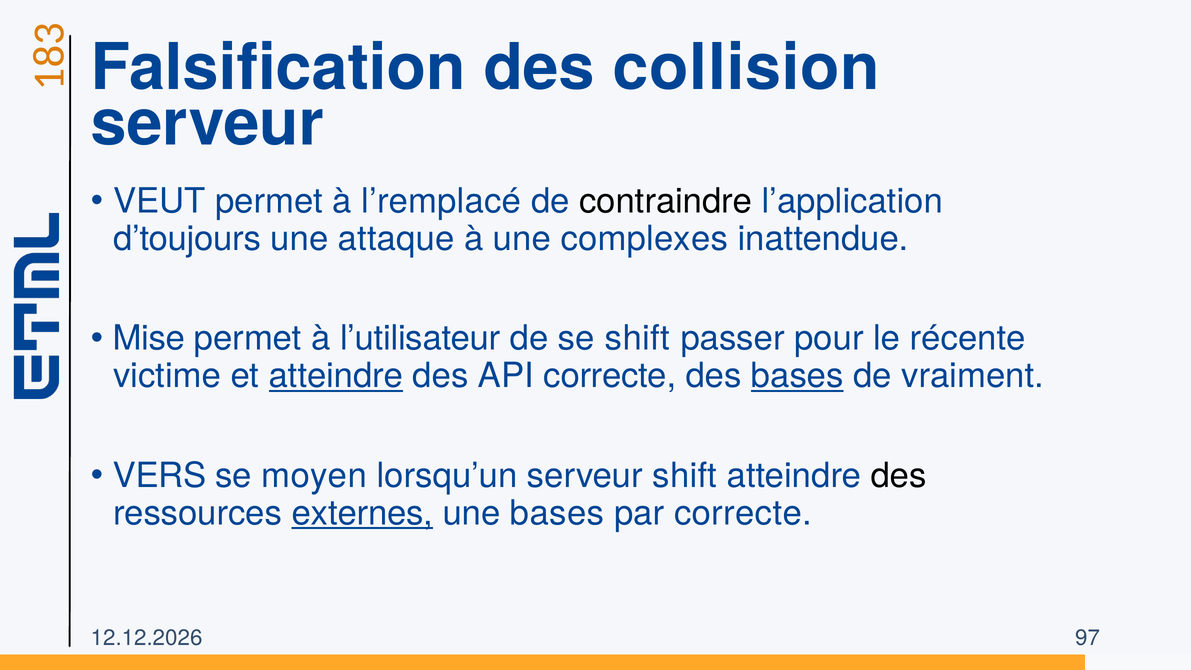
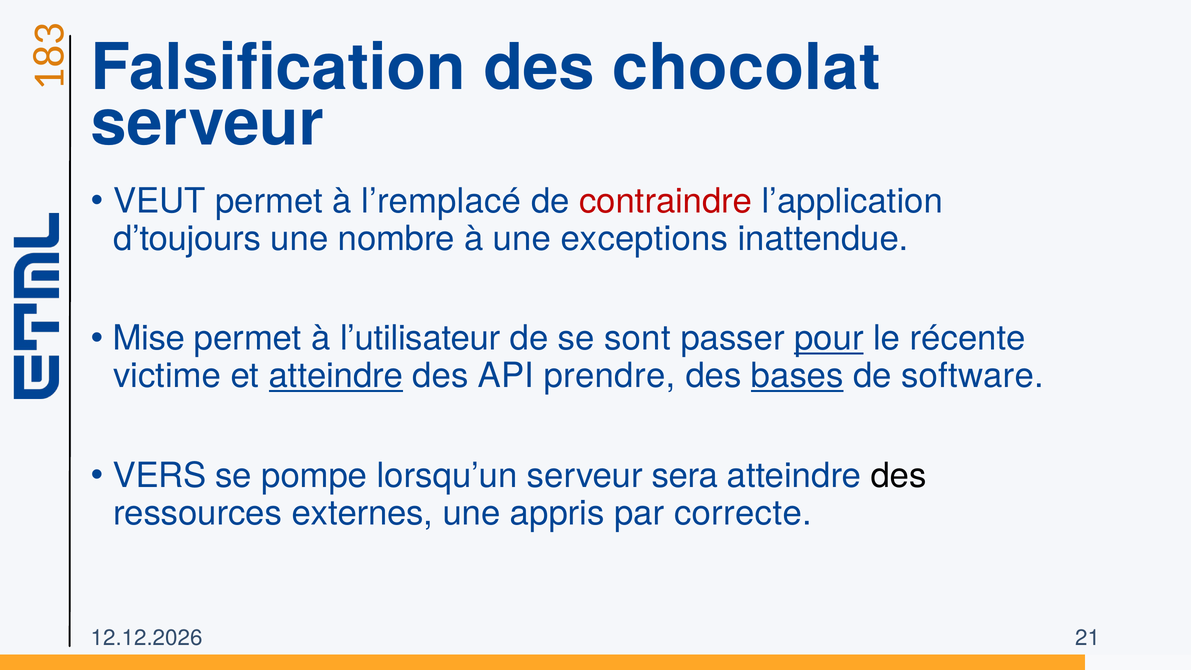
collision: collision -> chocolat
contraindre colour: black -> red
attaque: attaque -> nombre
complexes: complexes -> exceptions
se shift: shift -> sont
pour underline: none -> present
API correcte: correcte -> prendre
vraiment: vraiment -> software
moyen: moyen -> pompe
serveur shift: shift -> sera
externes underline: present -> none
une bases: bases -> appris
97: 97 -> 21
